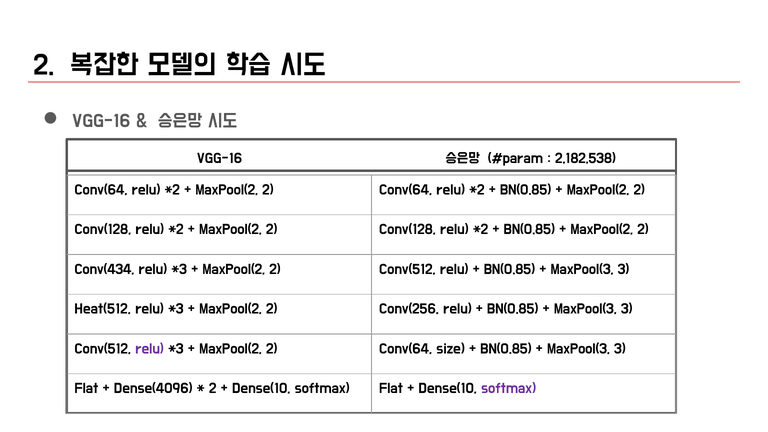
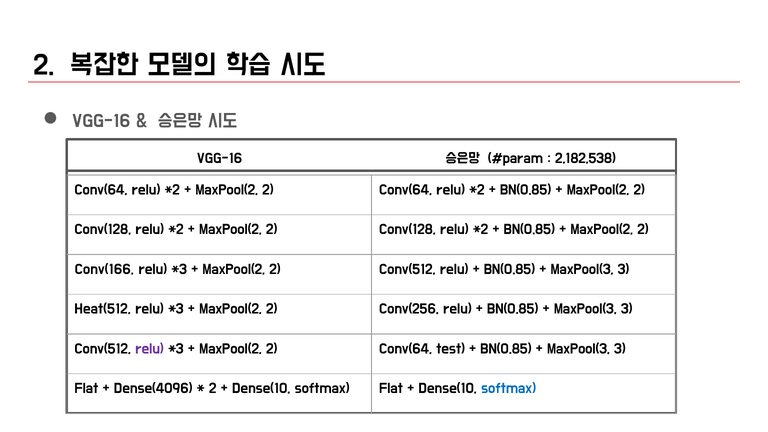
Conv(434: Conv(434 -> Conv(166
size: size -> test
softmax at (508, 389) colour: purple -> blue
